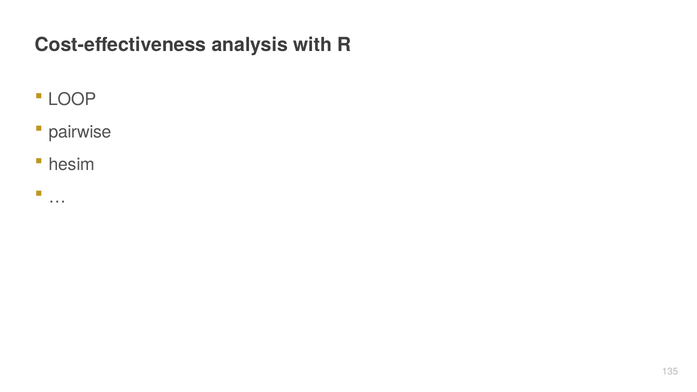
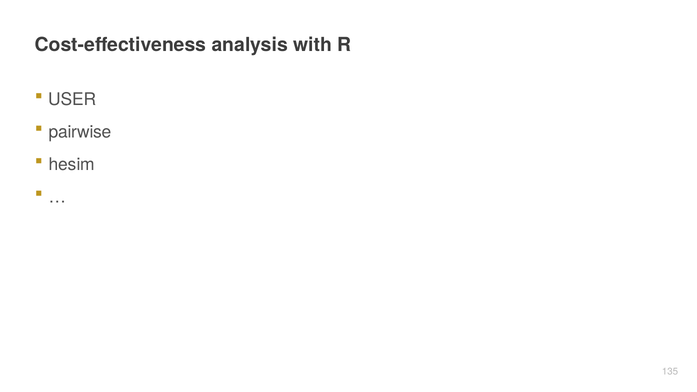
LOOP: LOOP -> USER
